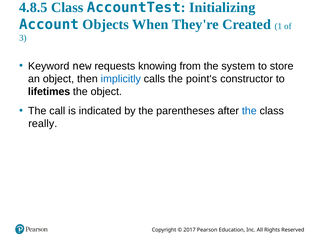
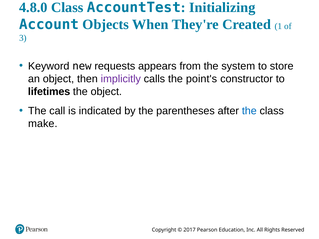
4.8.5: 4.8.5 -> 4.8.0
knowing: knowing -> appears
implicitly colour: blue -> purple
really: really -> make
